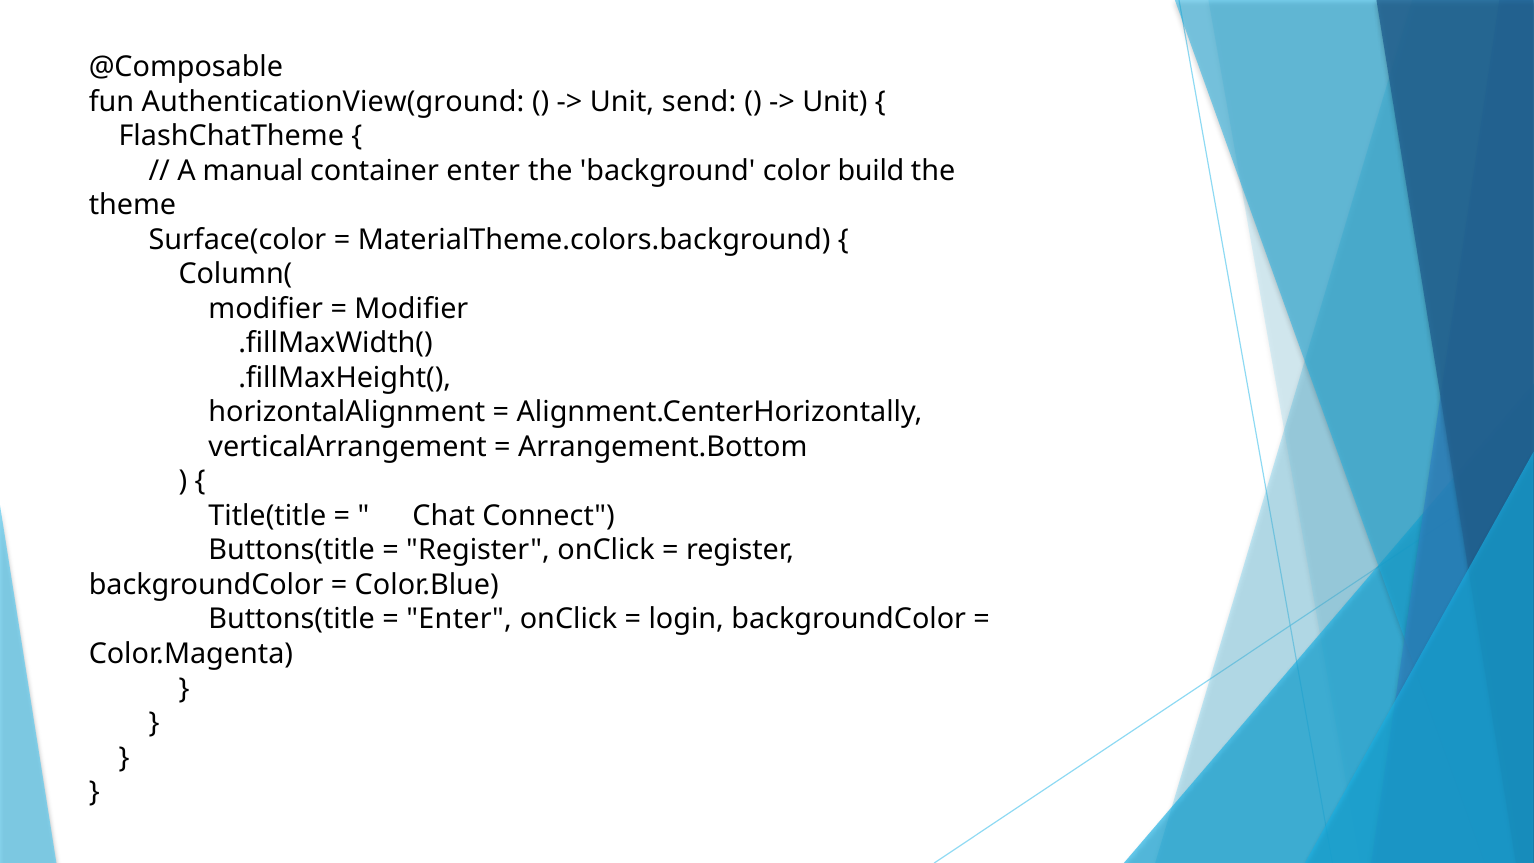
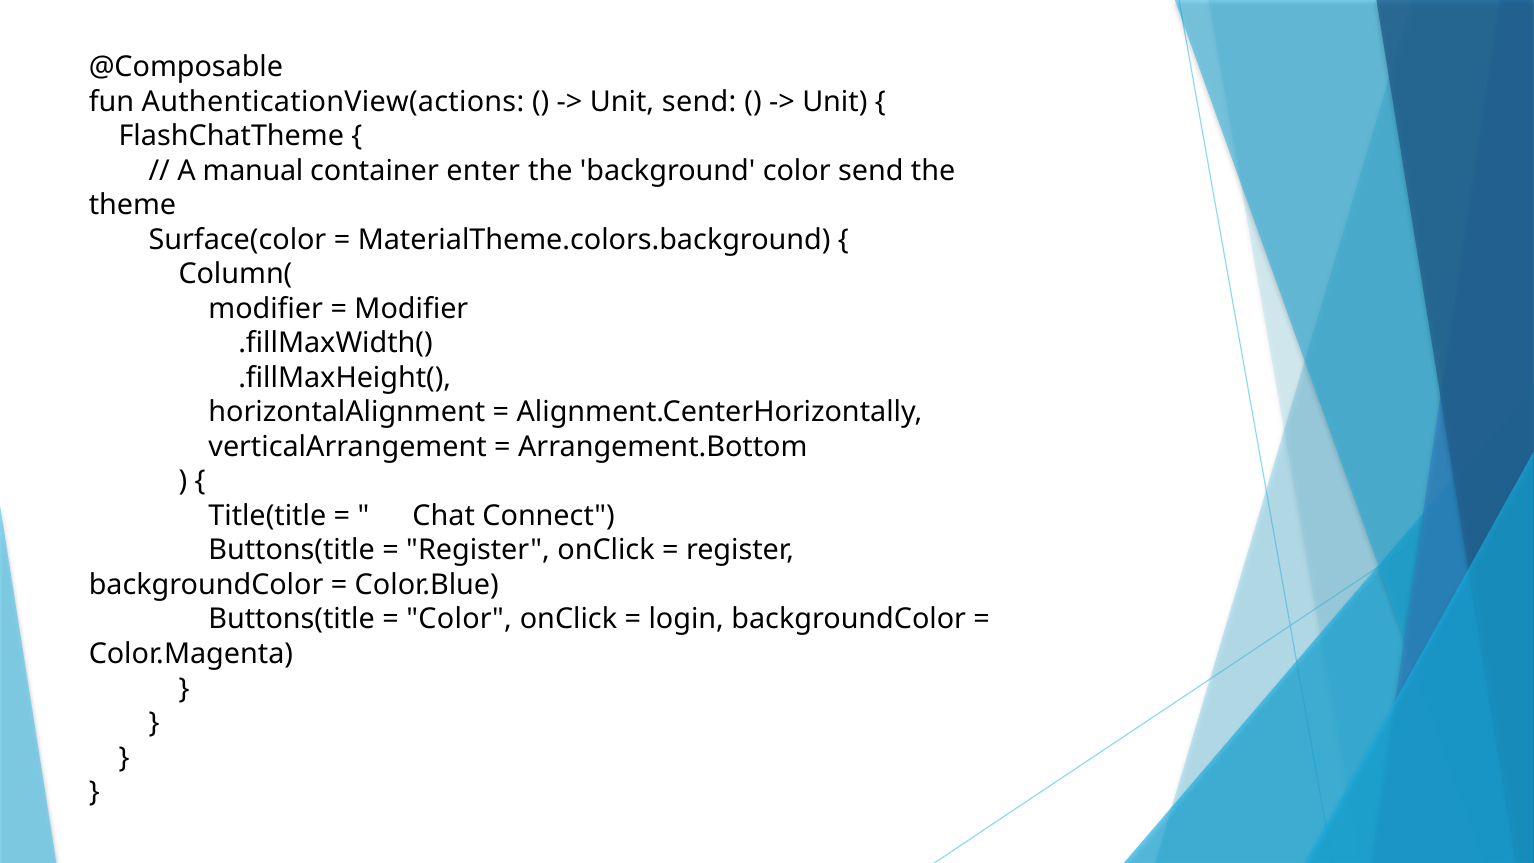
AuthenticationView(ground: AuthenticationView(ground -> AuthenticationView(actions
color build: build -> send
Enter at (459, 619): Enter -> Color
